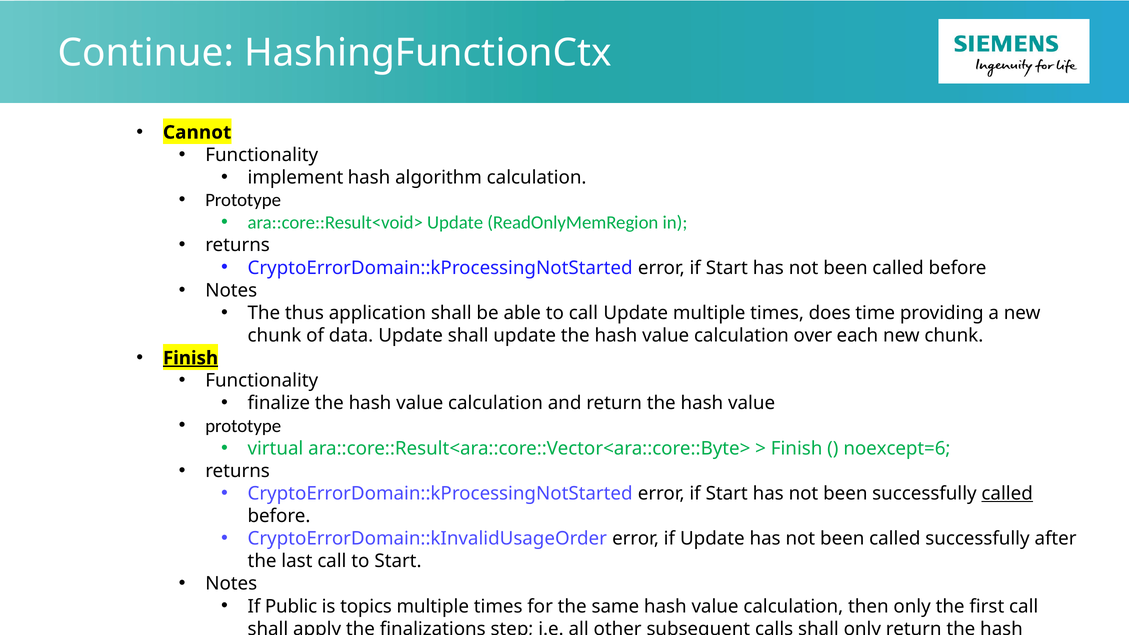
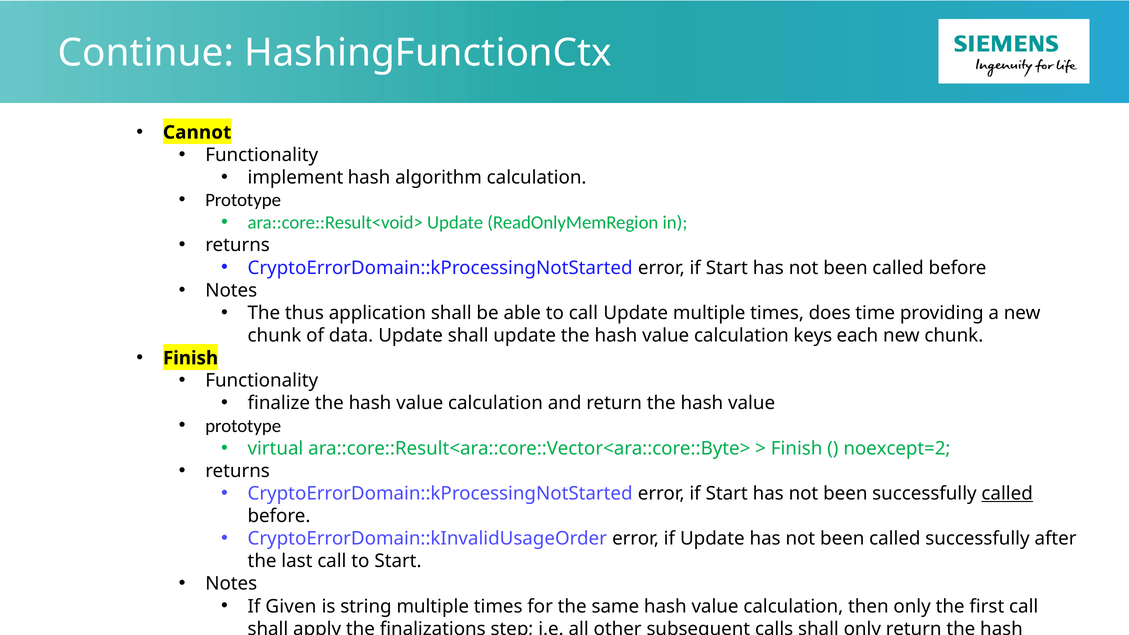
over: over -> keys
Finish at (191, 358) underline: present -> none
noexcept=6: noexcept=6 -> noexcept=2
Public: Public -> Given
topics: topics -> string
